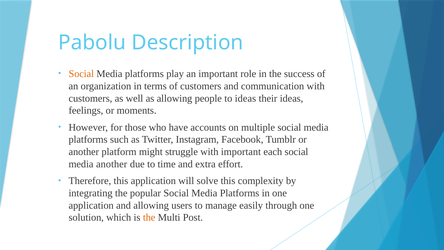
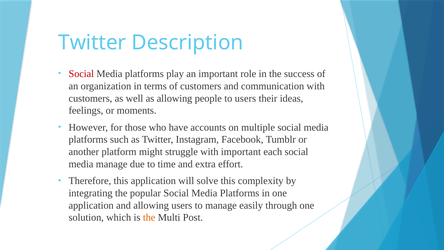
Pabolu at (92, 42): Pabolu -> Twitter
Social at (81, 74) colour: orange -> red
to ideas: ideas -> users
media another: another -> manage
